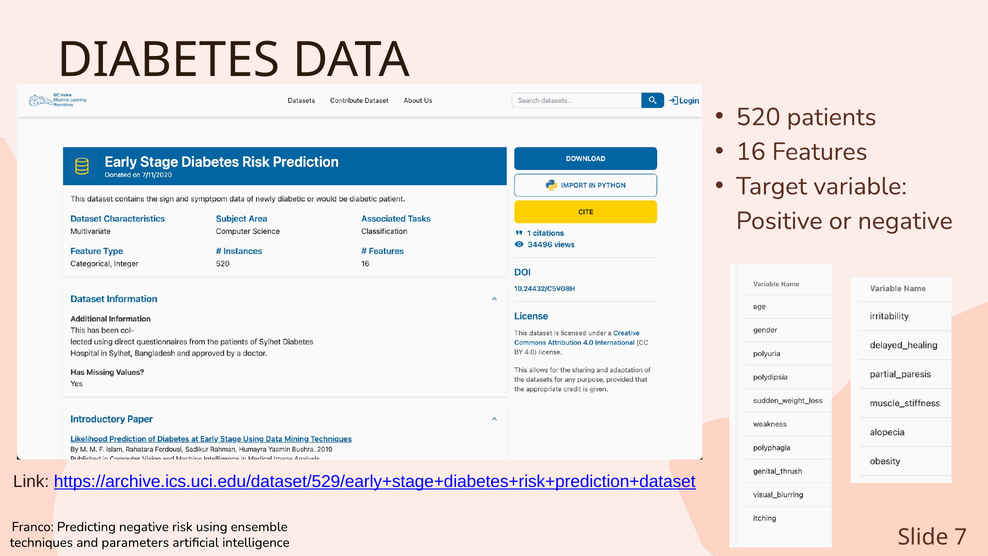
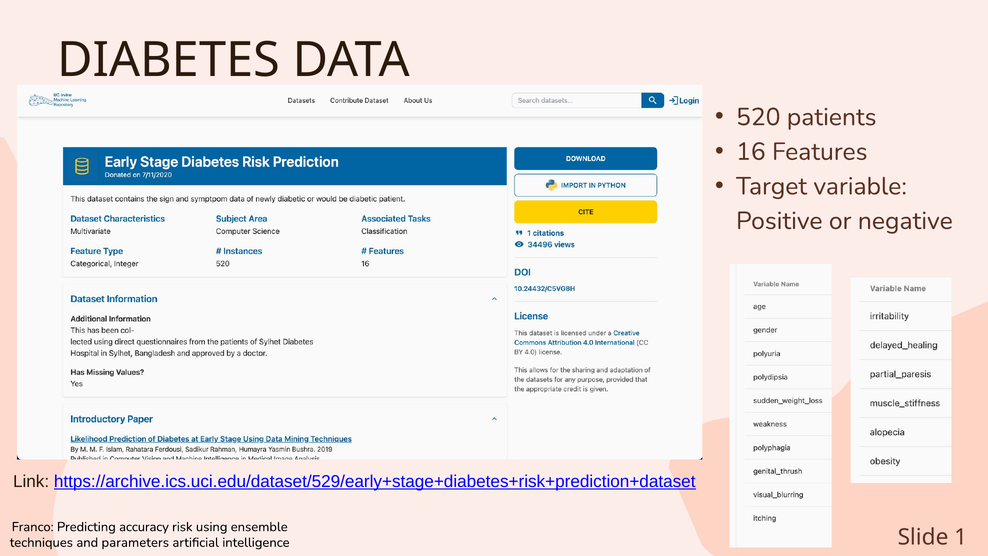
Predicting negative: negative -> accuracy
7: 7 -> 1
